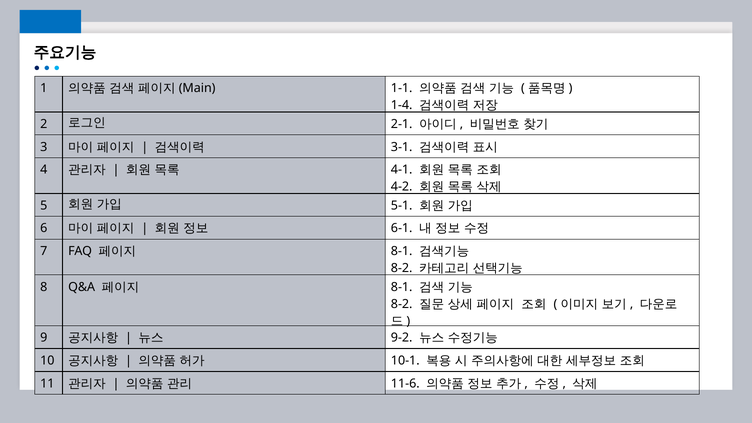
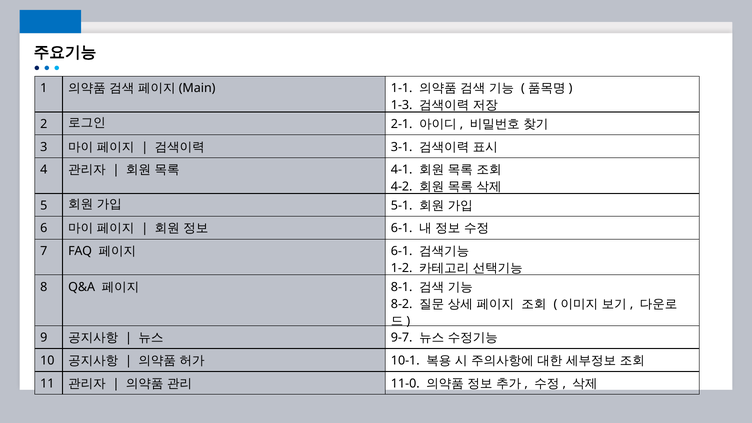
1-4: 1-4 -> 1-3
8-1 at (402, 251): 8-1 -> 6-1
8-2 at (402, 268): 8-2 -> 1-2
9-2: 9-2 -> 9-7
11-6: 11-6 -> 11-0
